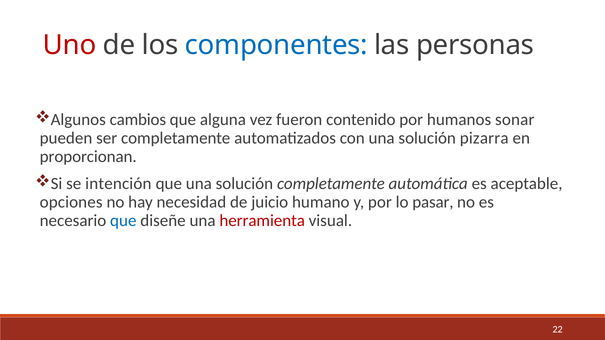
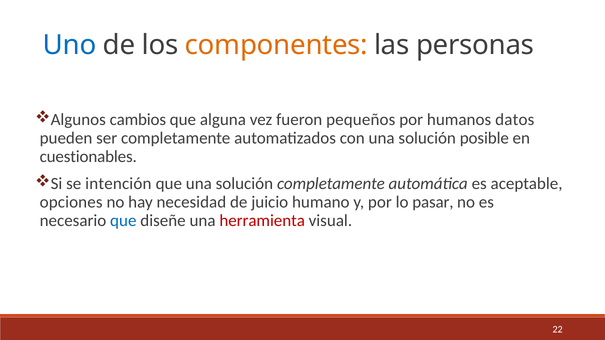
Uno colour: red -> blue
componentes colour: blue -> orange
contenido: contenido -> pequeños
sonar: sonar -> datos
pizarra: pizarra -> posible
proporcionan: proporcionan -> cuestionables
